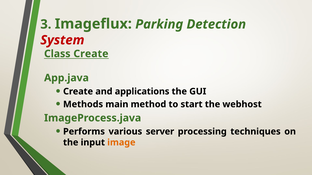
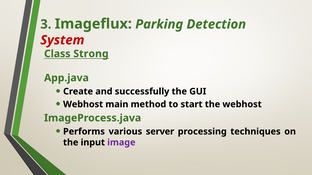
Class Create: Create -> Strong
applications: applications -> successfully
Methods at (83, 105): Methods -> Webhost
image colour: orange -> purple
